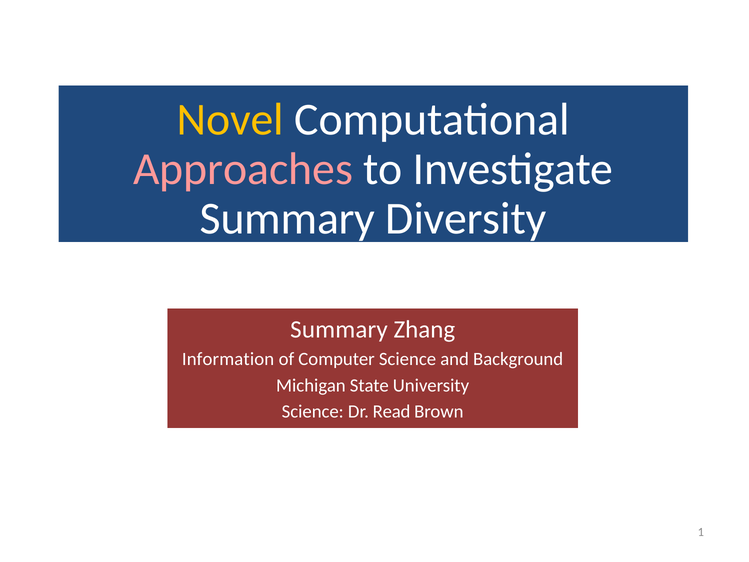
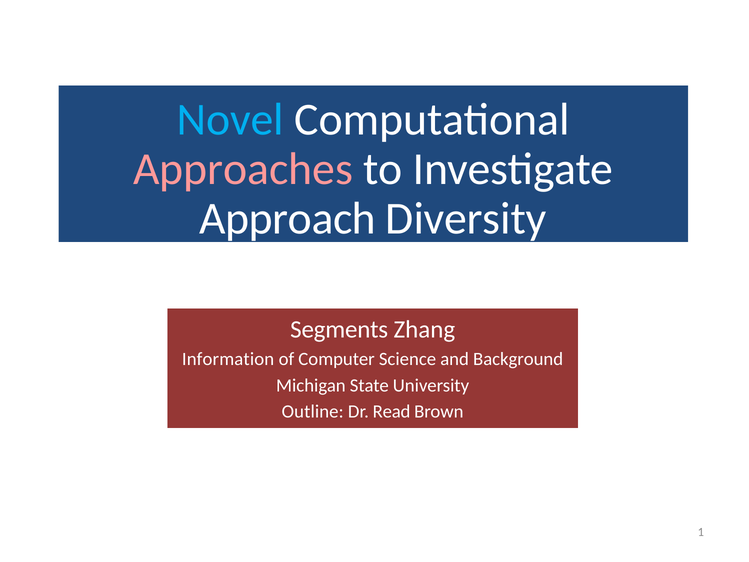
Novel colour: yellow -> light blue
Summary at (287, 219): Summary -> Approach
Summary at (339, 329): Summary -> Segments
Science at (313, 411): Science -> Outline
